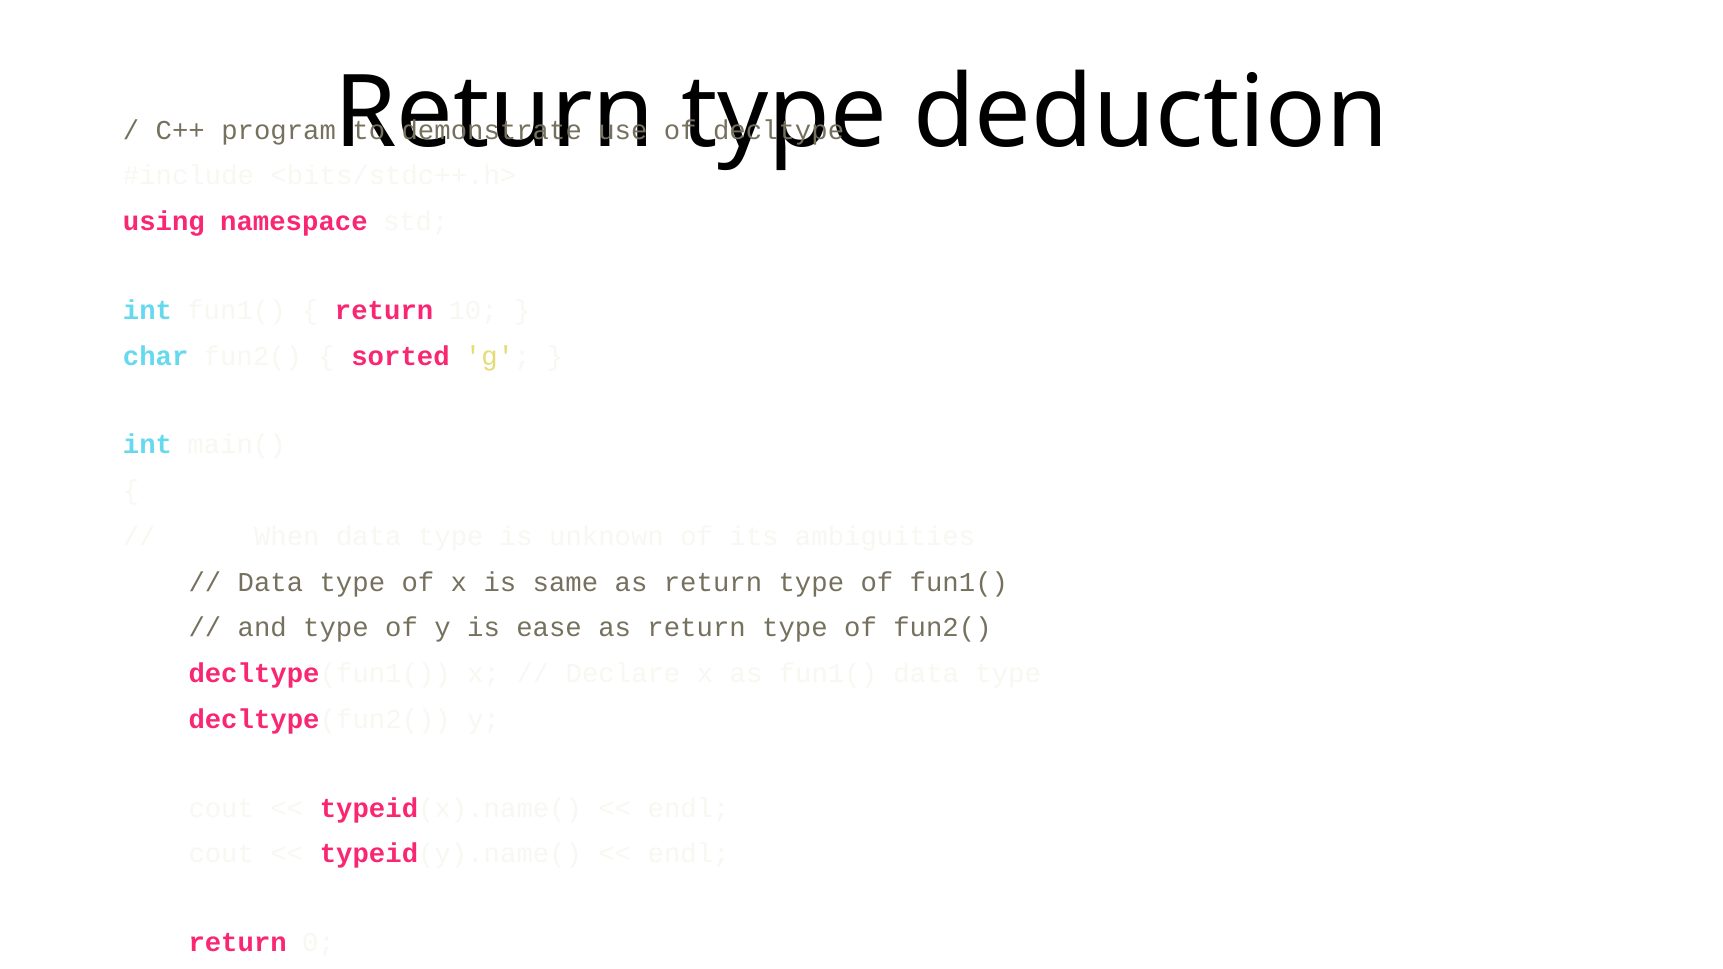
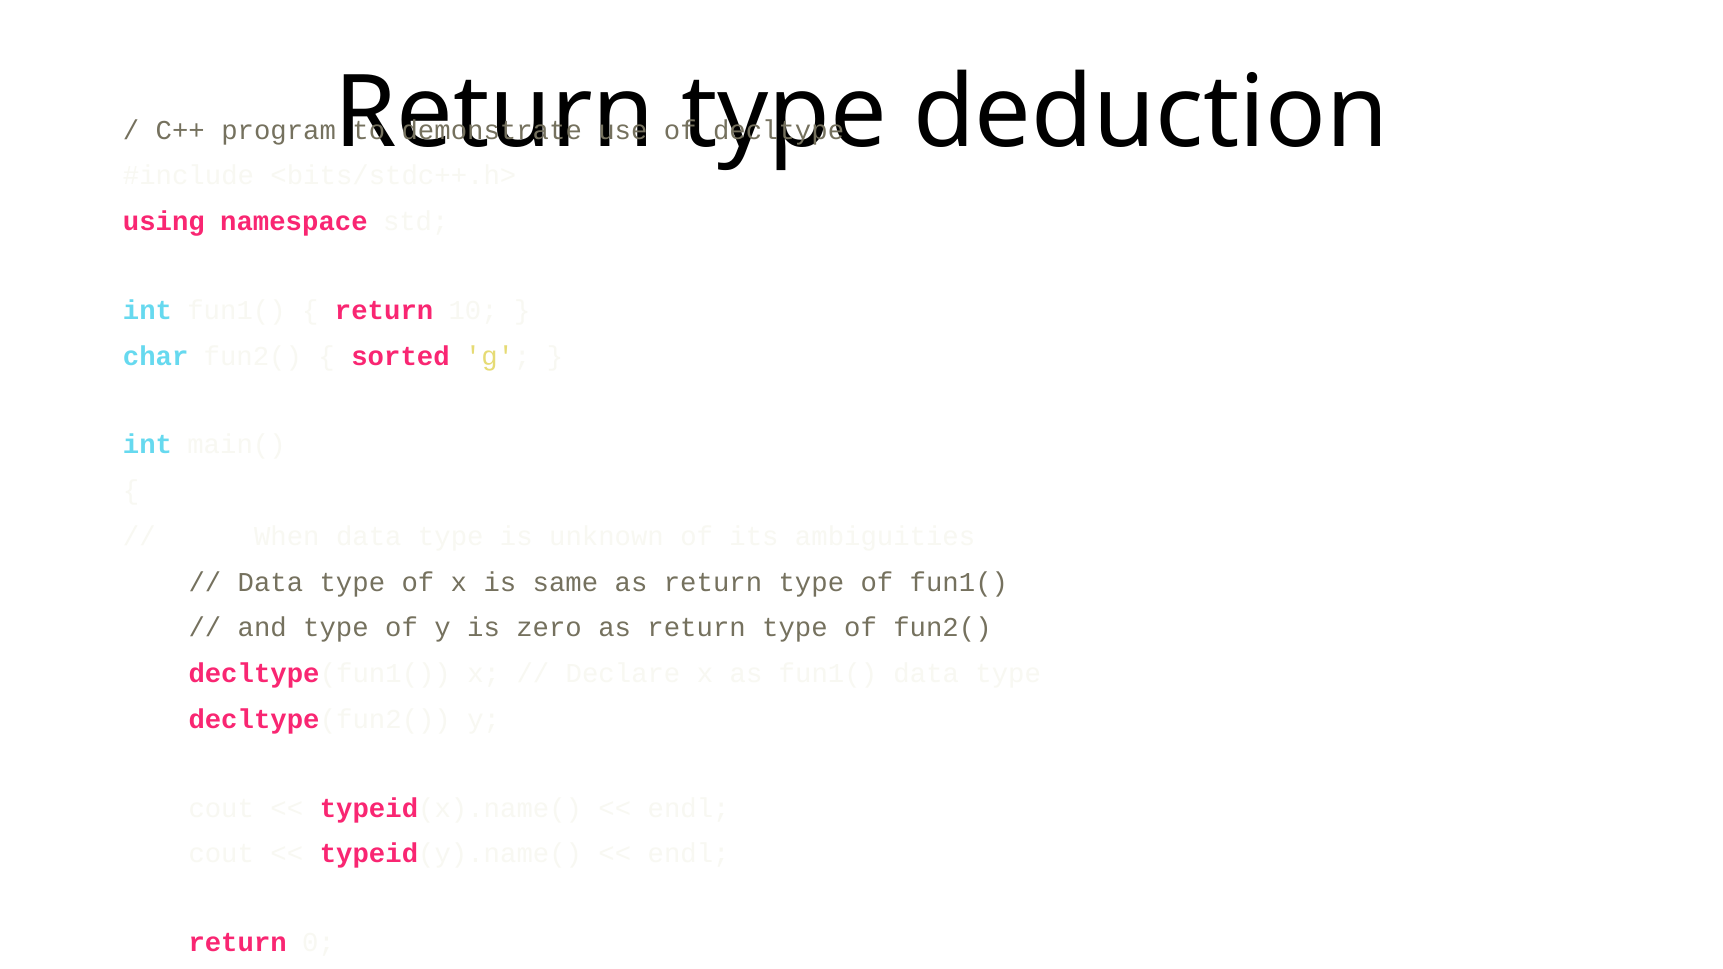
ease: ease -> zero
